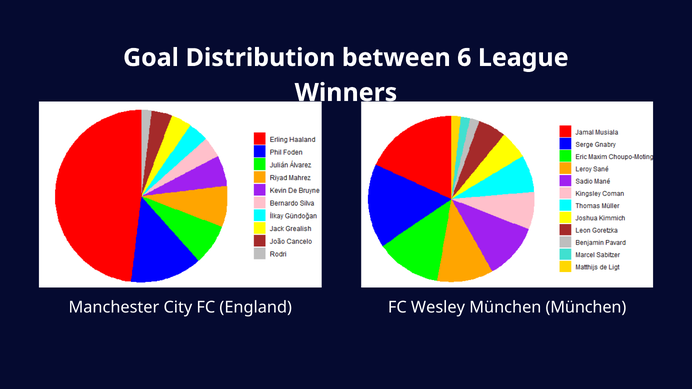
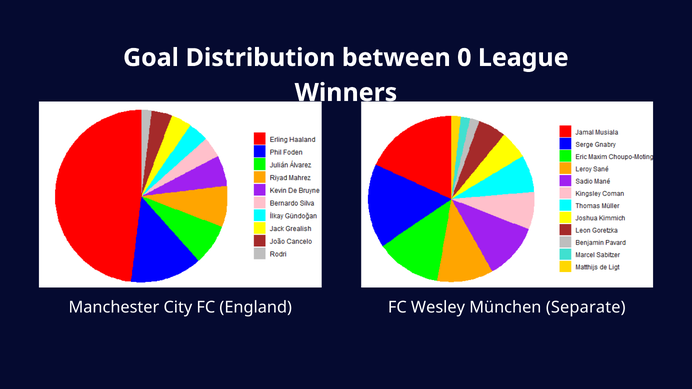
6: 6 -> 0
München München: München -> Separate
